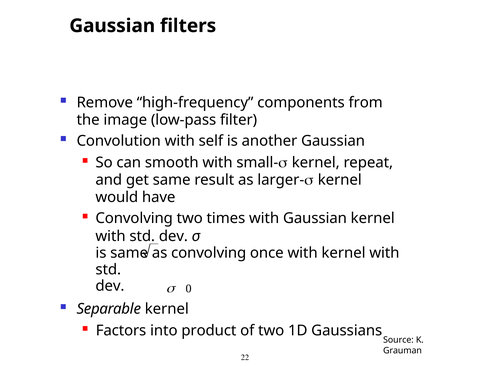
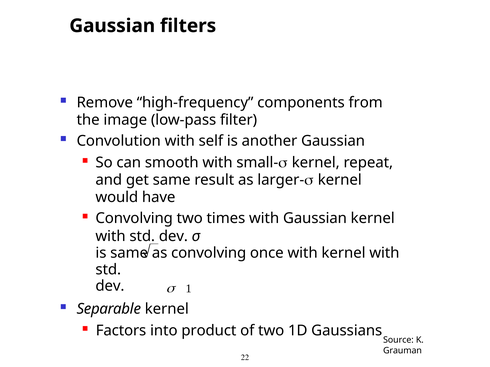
0: 0 -> 1
